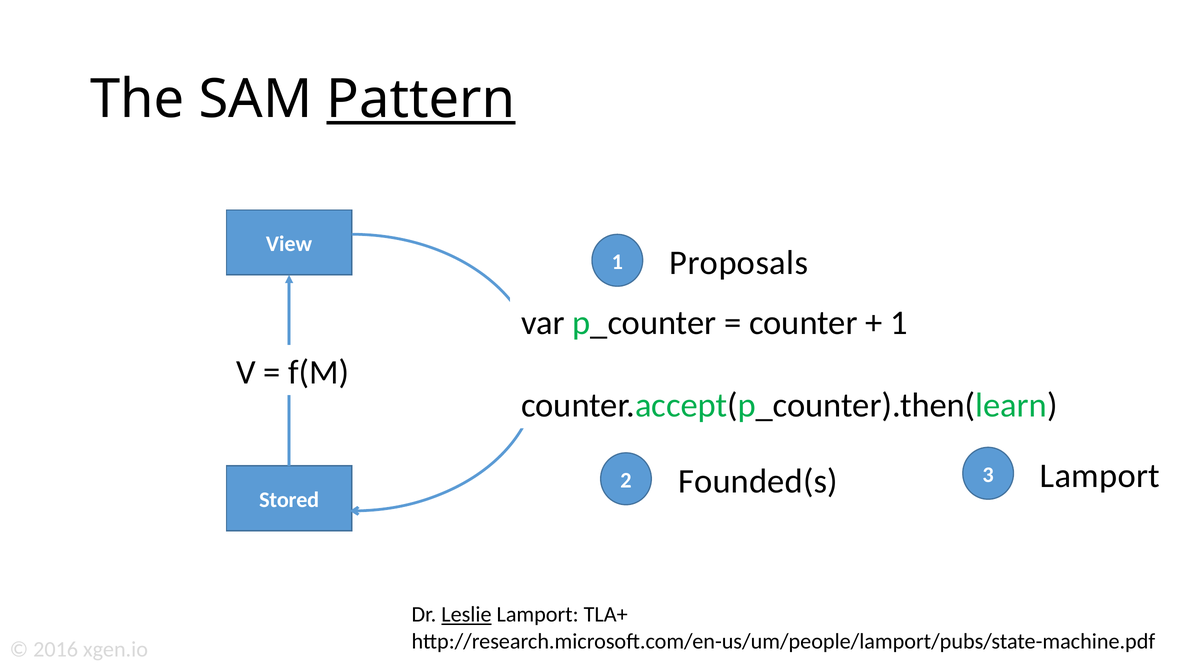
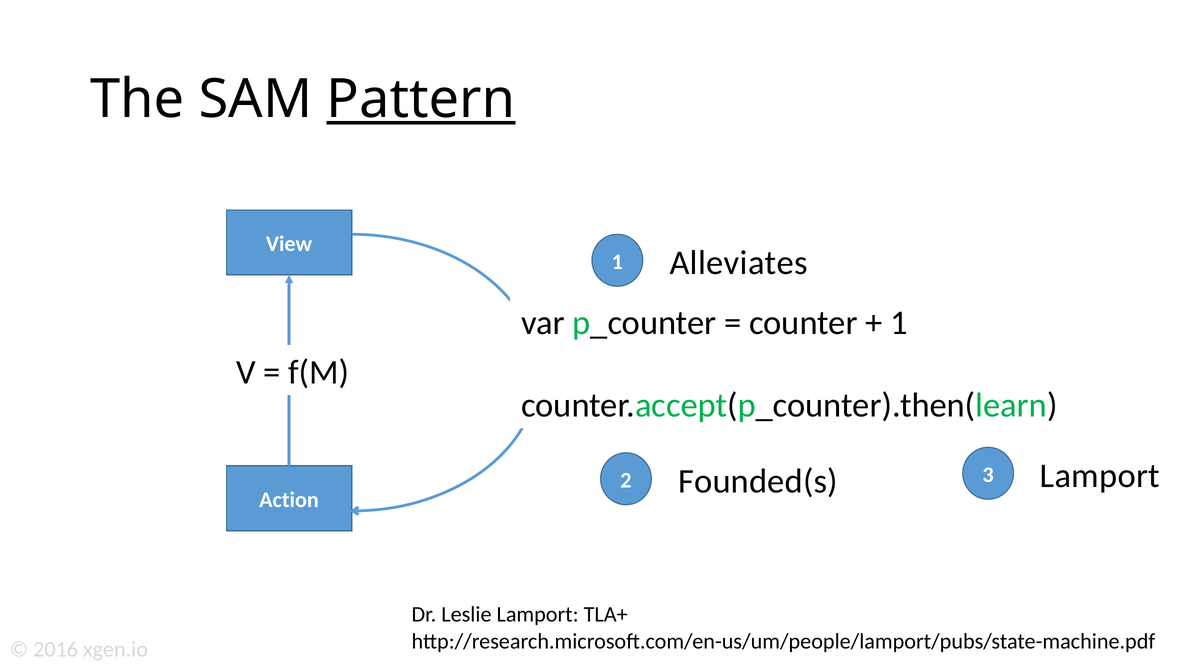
Proposals: Proposals -> Alleviates
Stored: Stored -> Action
Leslie underline: present -> none
